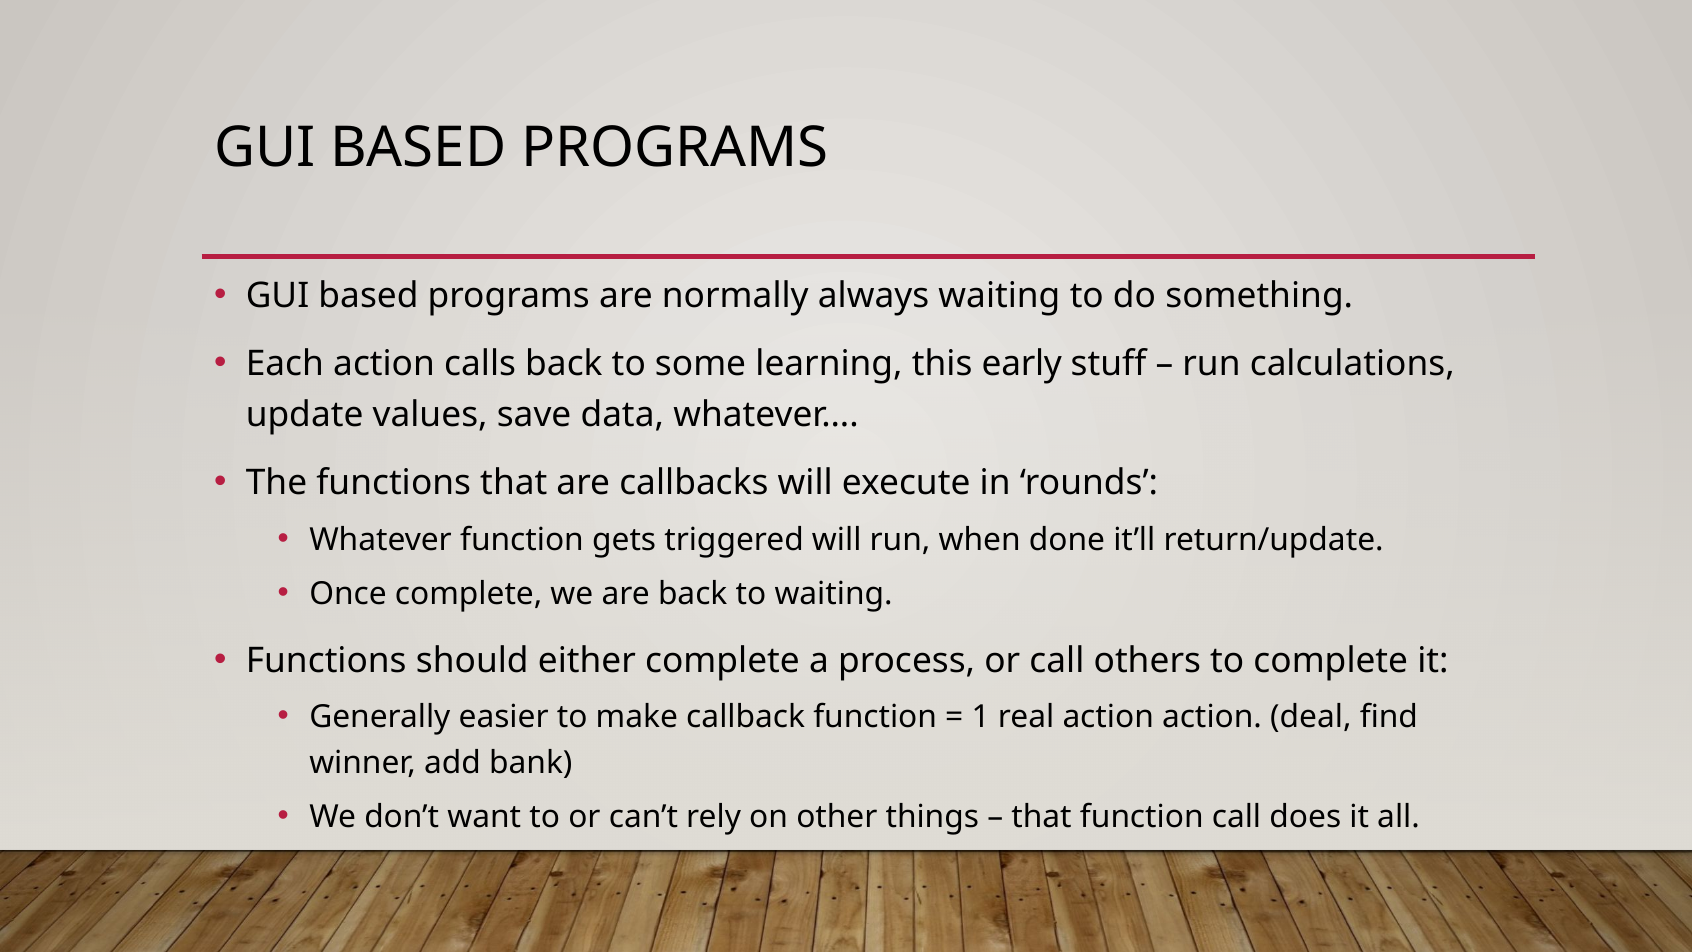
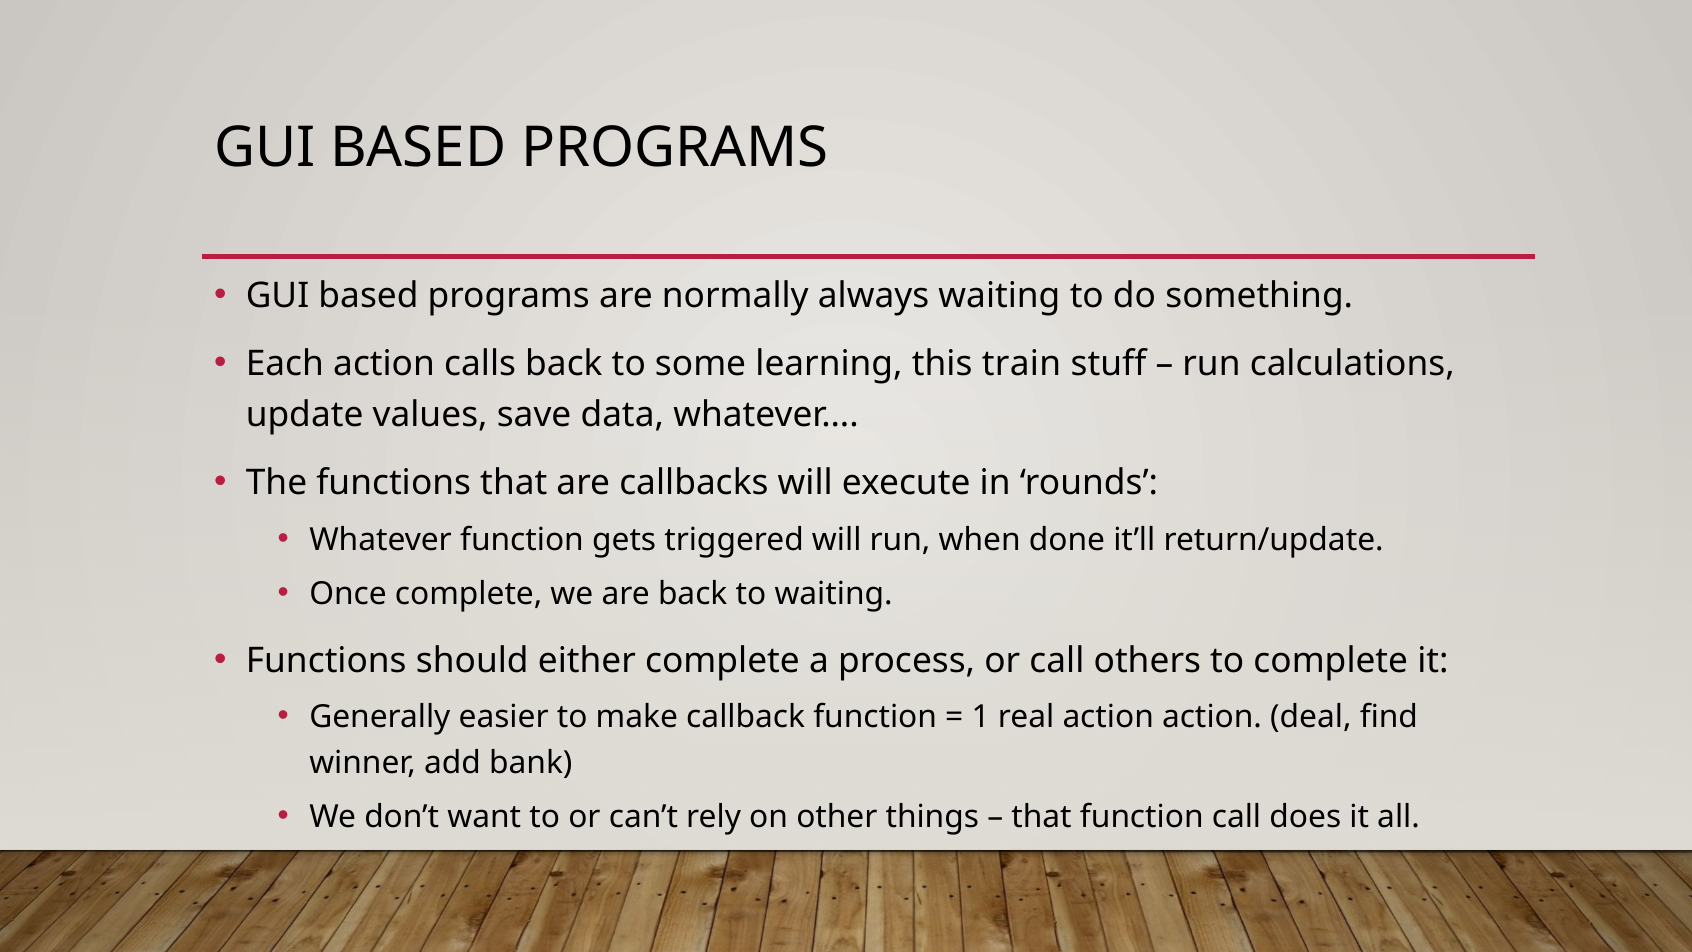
early: early -> train
